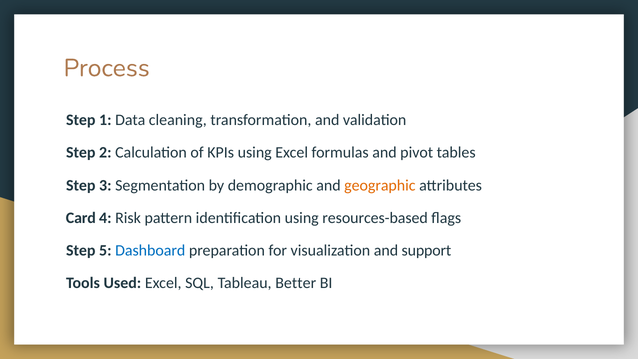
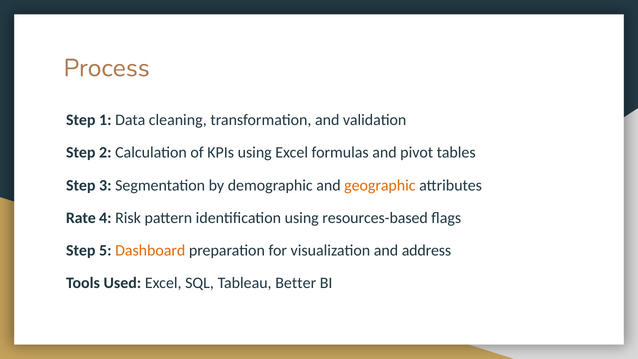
Card: Card -> Rate
Dashboard colour: blue -> orange
support: support -> address
